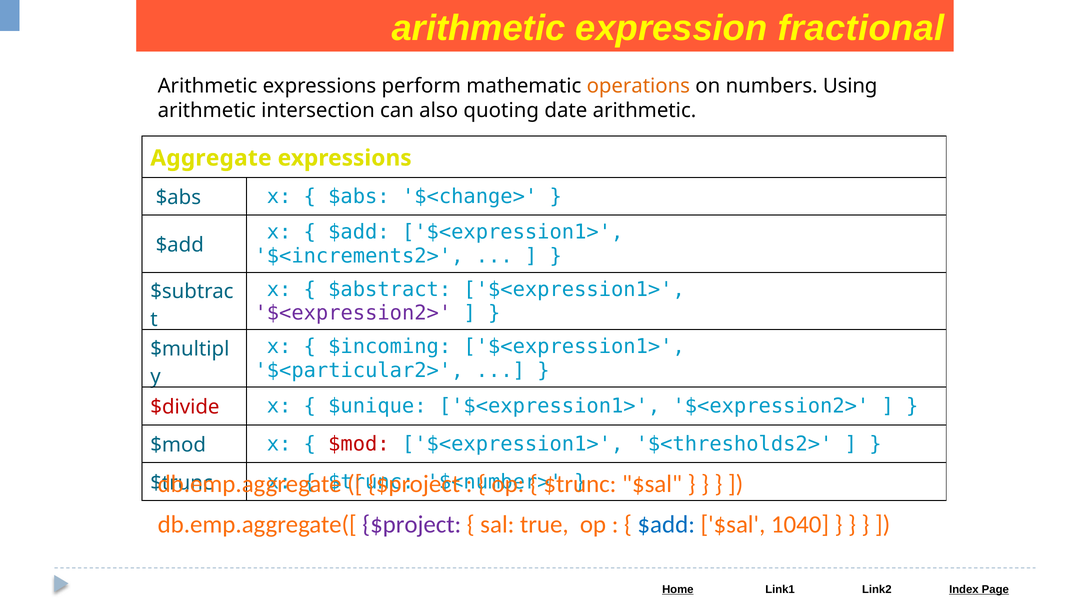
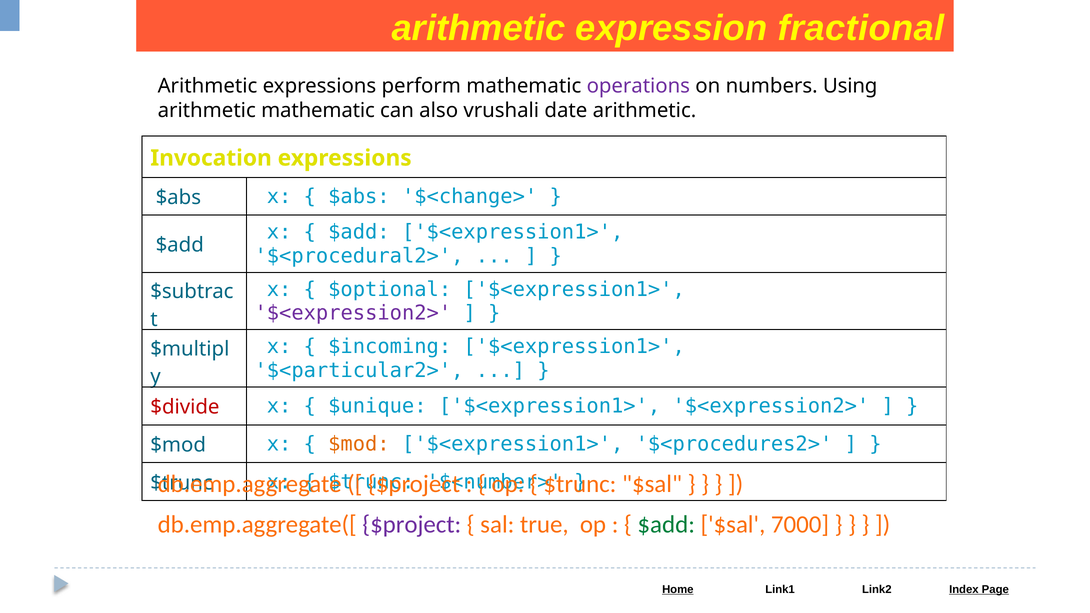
operations colour: orange -> purple
arithmetic intersection: intersection -> mathematic
quoting: quoting -> vrushali
Aggregate: Aggregate -> Invocation
$<increments2>: $<increments2> -> $<procedural2>
$abstract: $abstract -> $optional
$mod at (359, 444) colour: red -> orange
$<thresholds2>: $<thresholds2> -> $<procedures2>
$add at (666, 525) colour: blue -> green
1040: 1040 -> 7000
